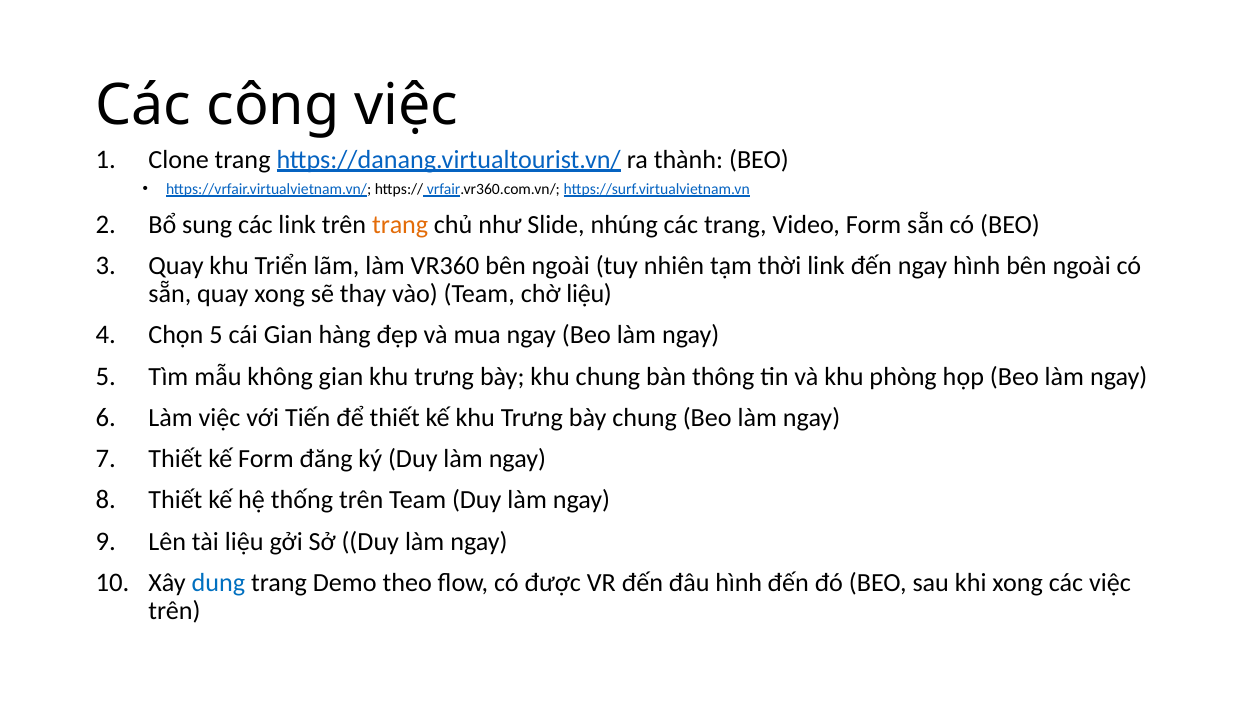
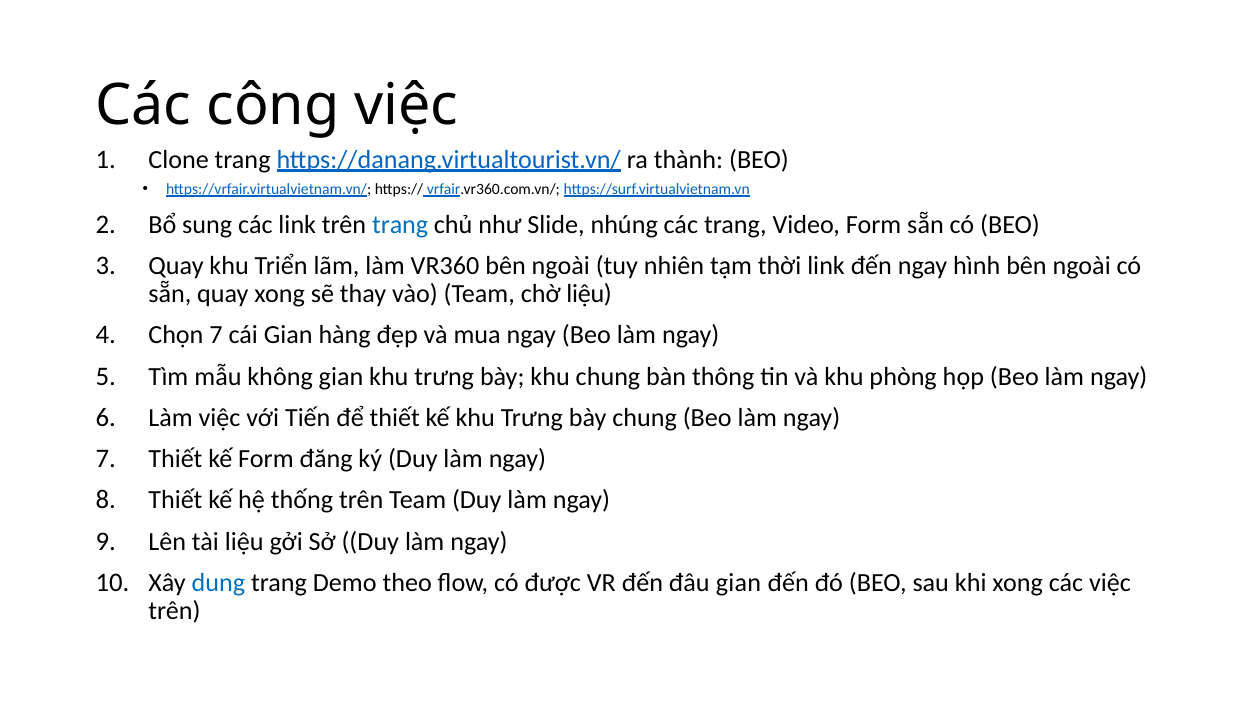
trang at (400, 224) colour: orange -> blue
Chọn 5: 5 -> 7
đâu hình: hình -> gian
